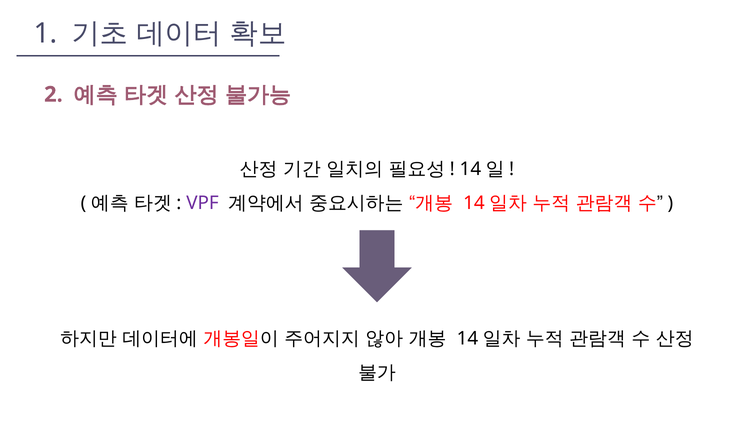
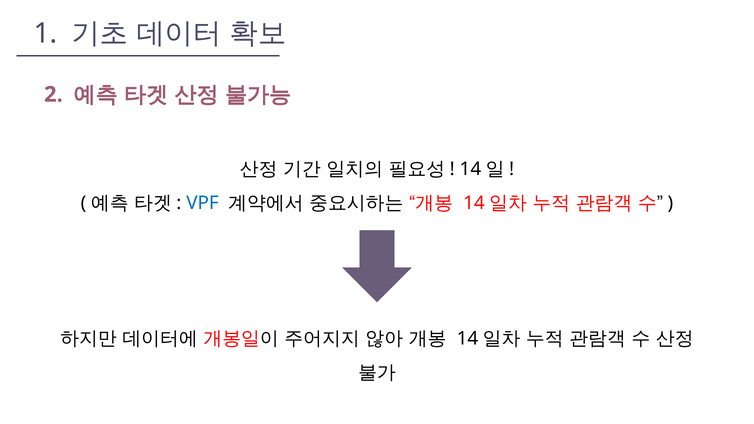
VPF colour: purple -> blue
